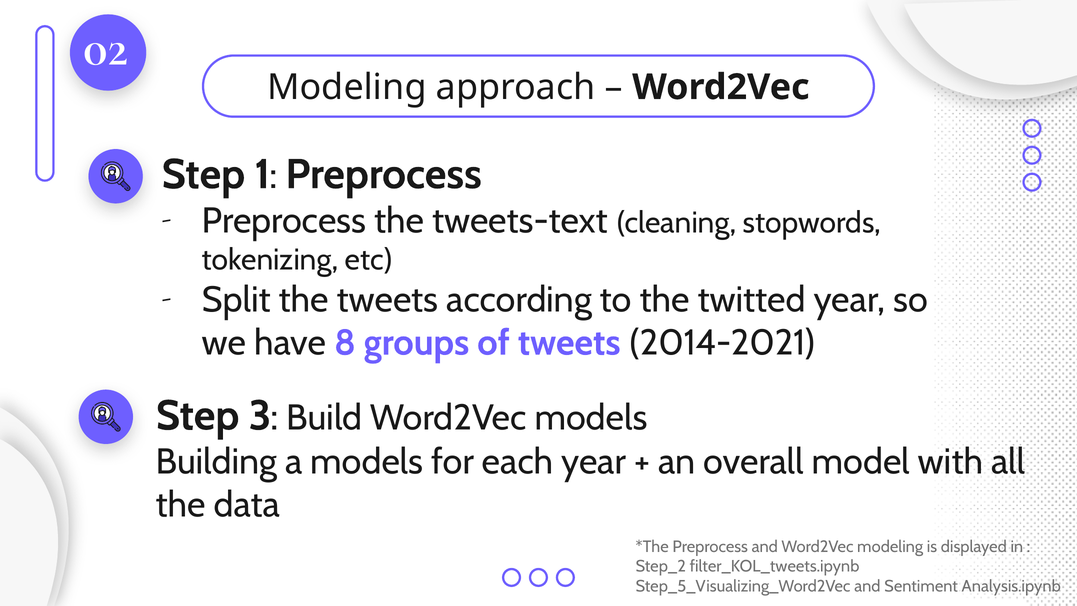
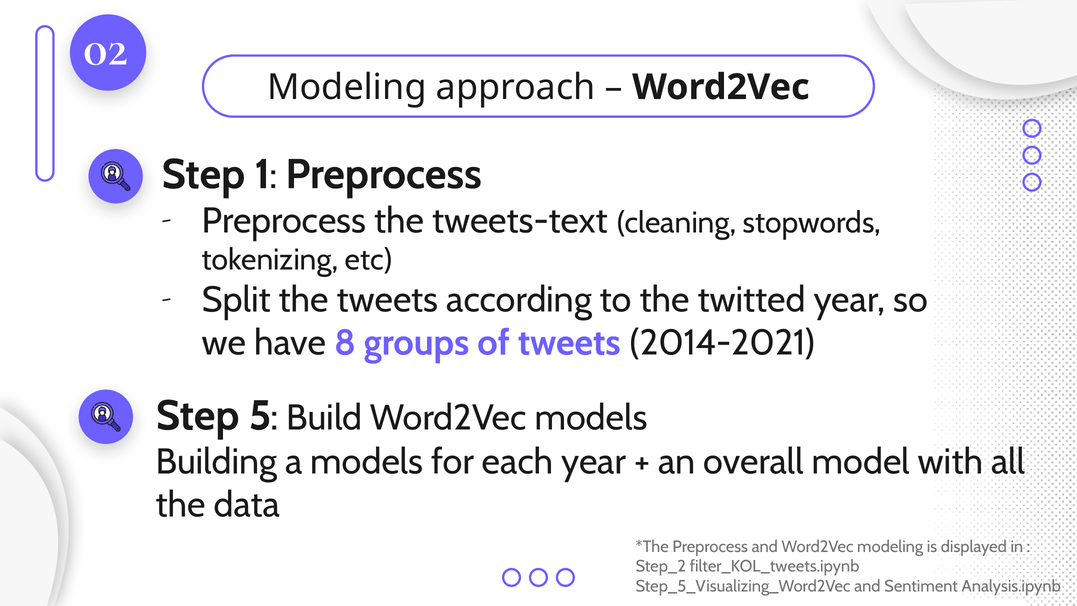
3: 3 -> 5
